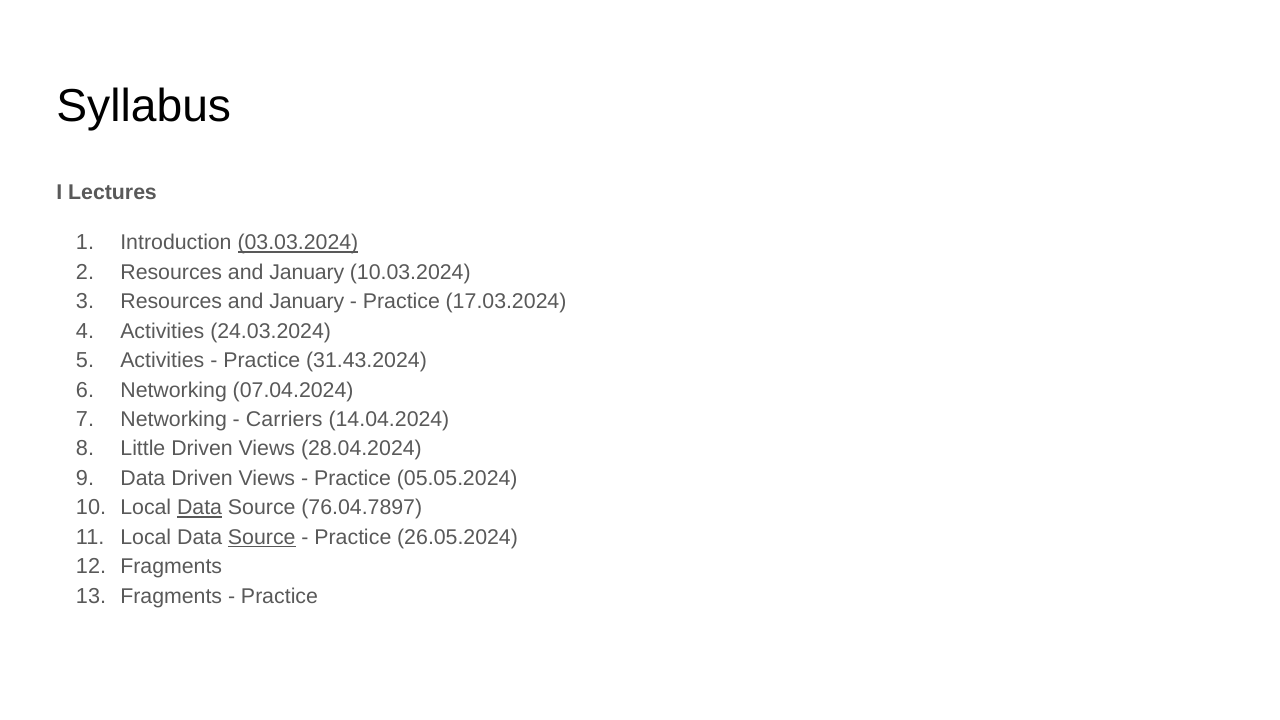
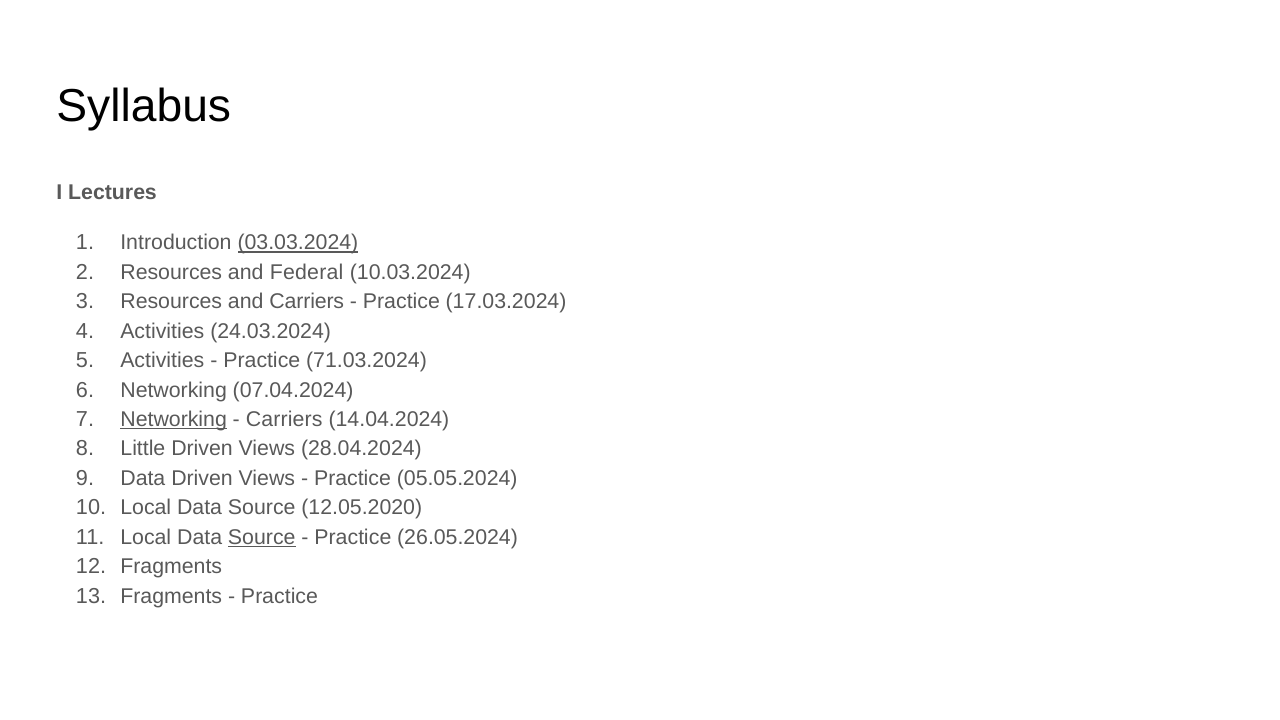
January at (307, 272): January -> Federal
January at (307, 302): January -> Carriers
31.43.2024: 31.43.2024 -> 71.03.2024
Networking at (174, 420) underline: none -> present
Data at (200, 508) underline: present -> none
76.04.7897: 76.04.7897 -> 12.05.2020
